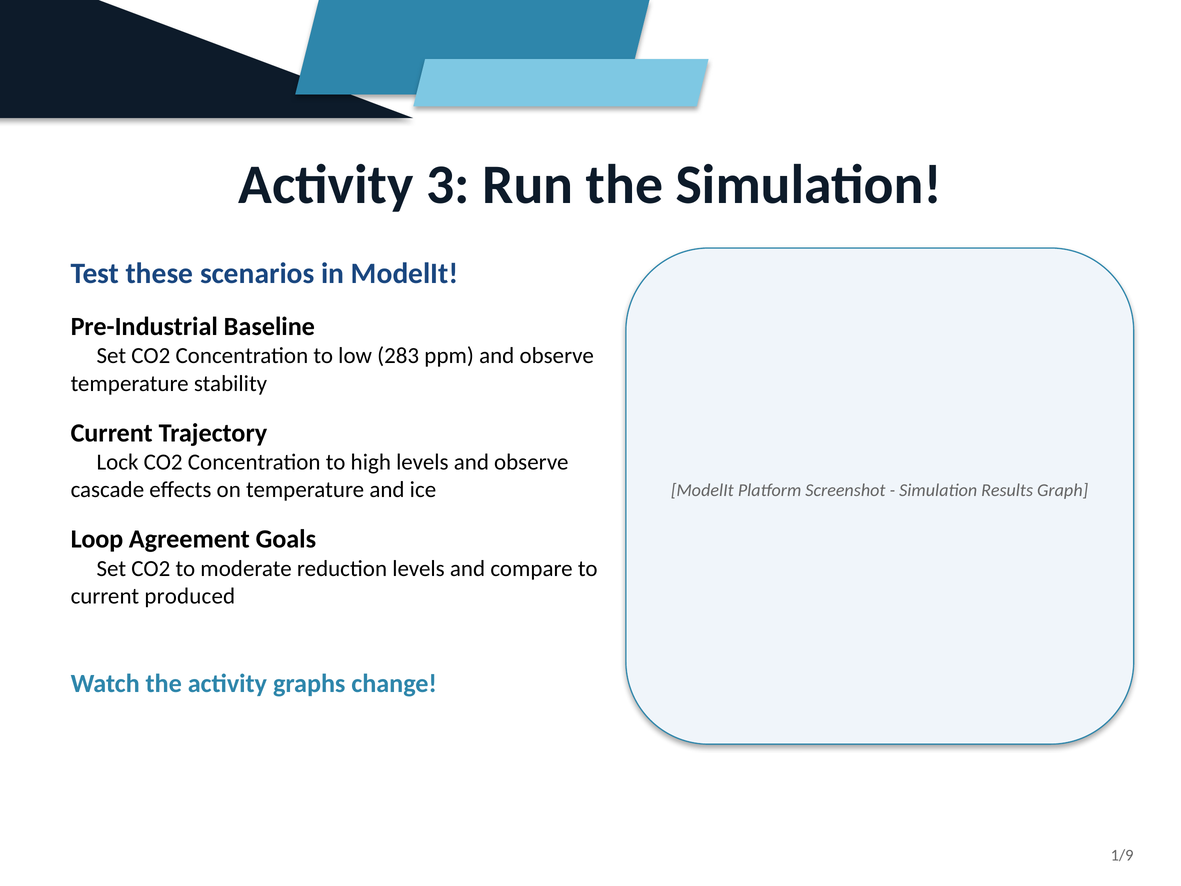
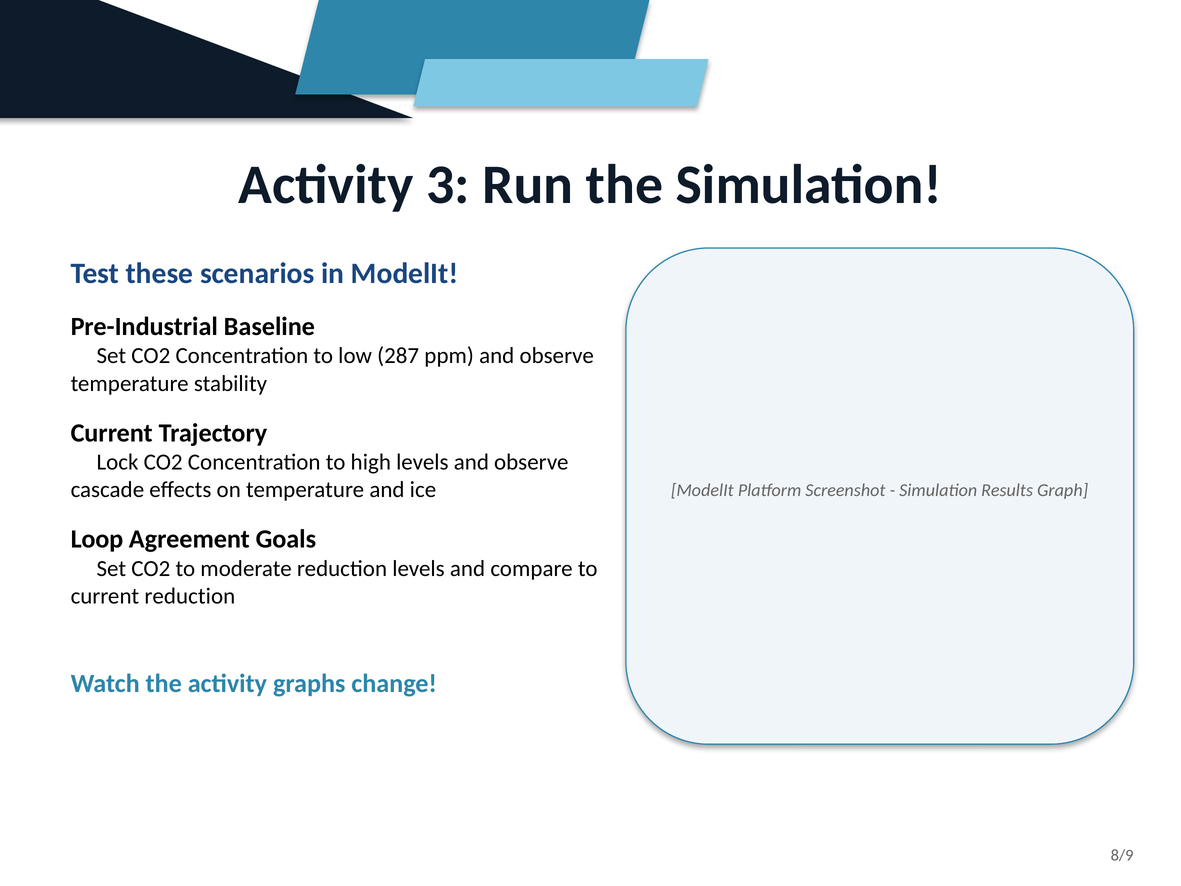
283: 283 -> 287
current produced: produced -> reduction
1/9: 1/9 -> 8/9
